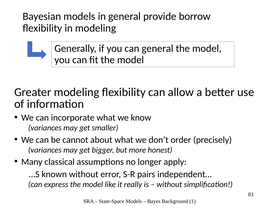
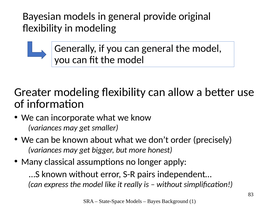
borrow: borrow -> original
be cannot: cannot -> known
